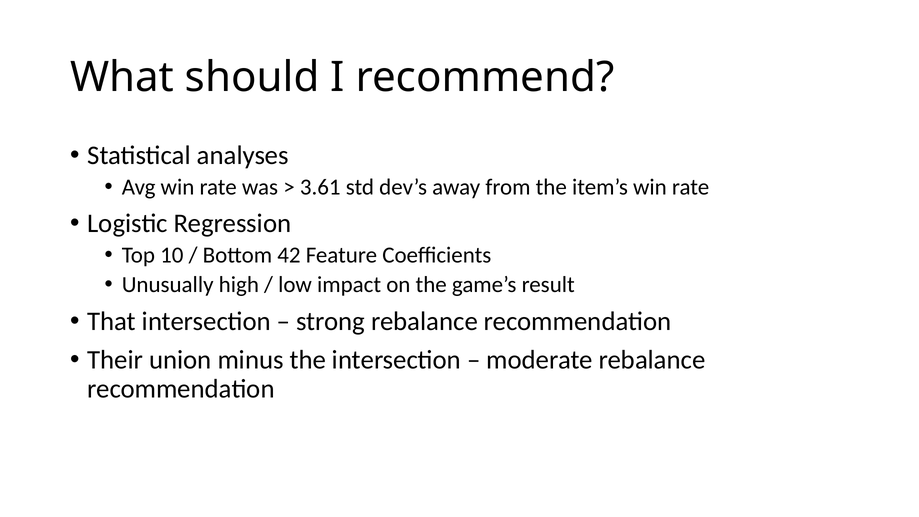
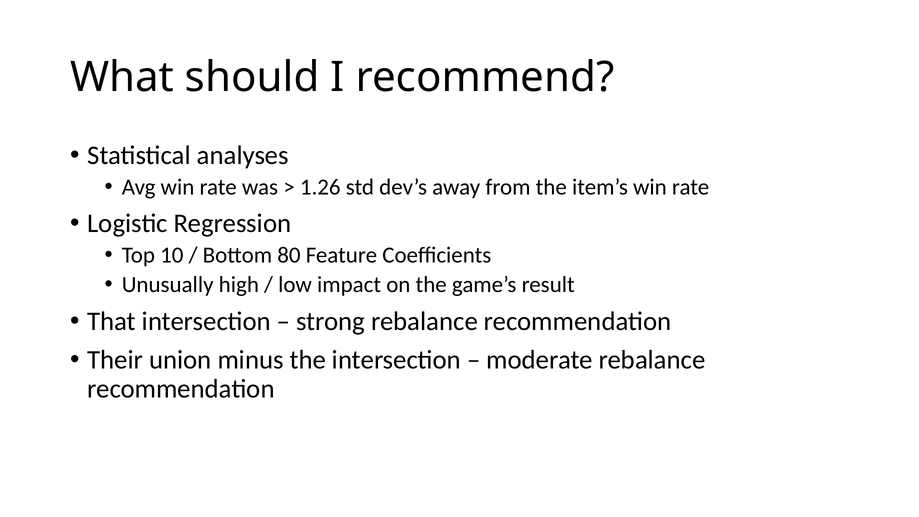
3.61: 3.61 -> 1.26
42: 42 -> 80
